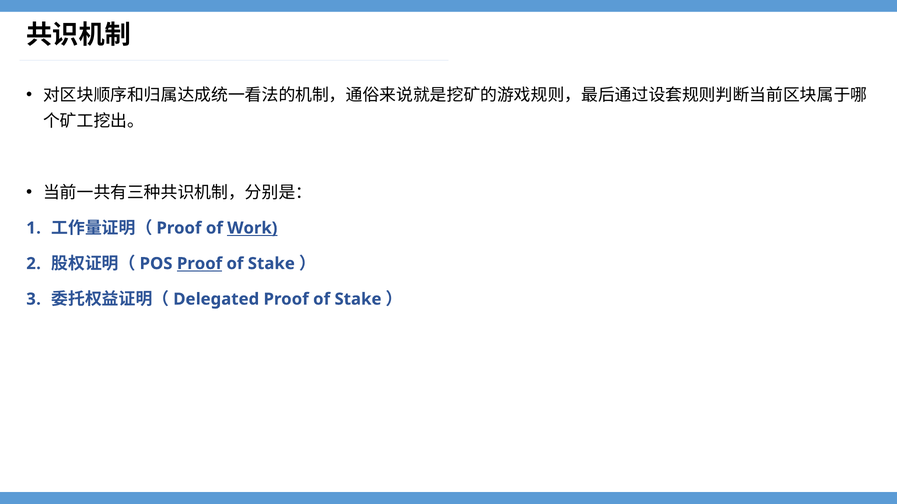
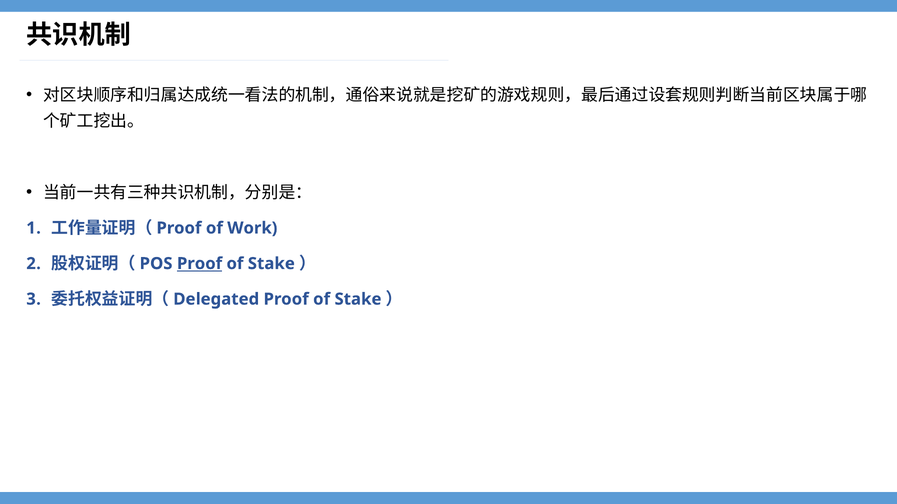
Work underline: present -> none
